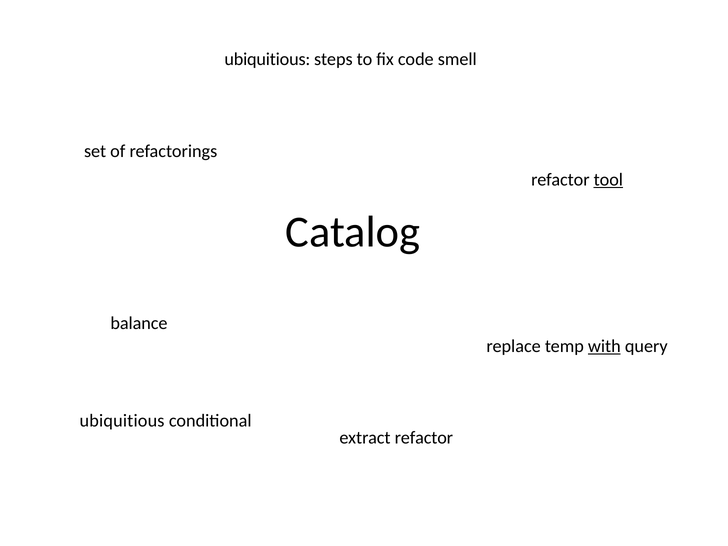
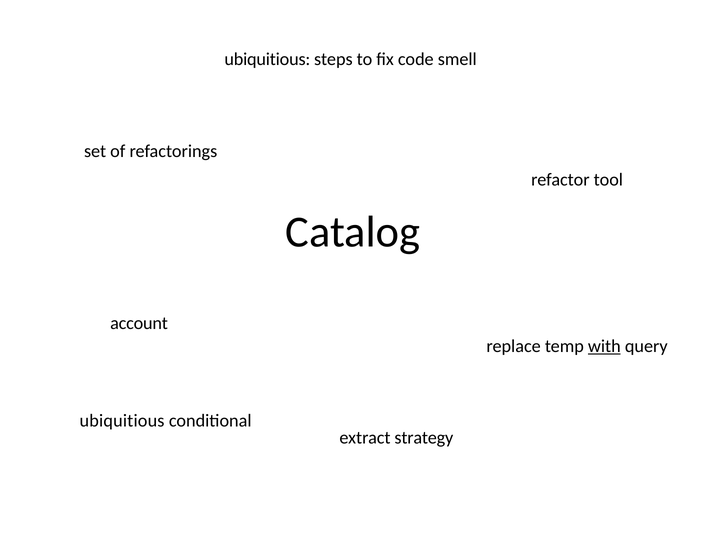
tool underline: present -> none
balance: balance -> account
extract refactor: refactor -> strategy
